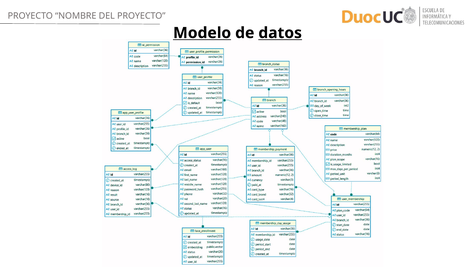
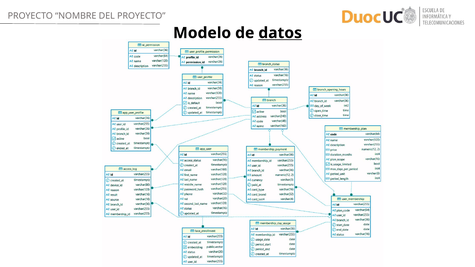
Modelo underline: present -> none
